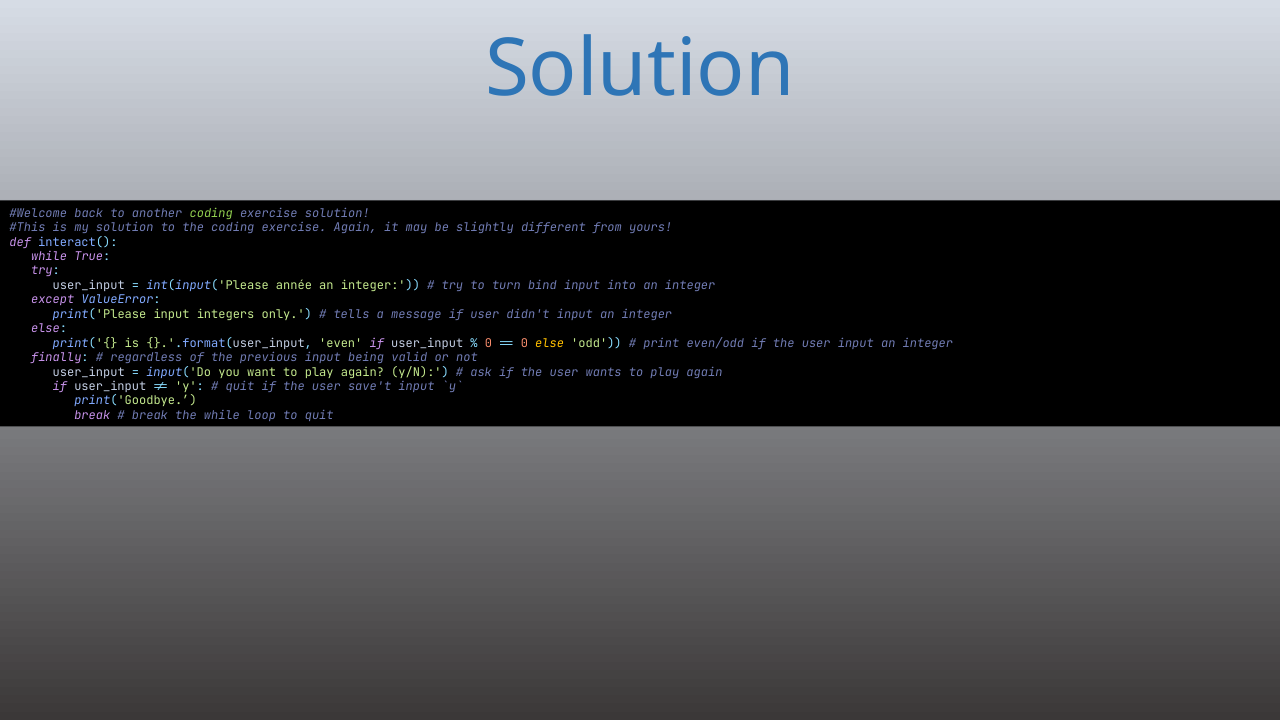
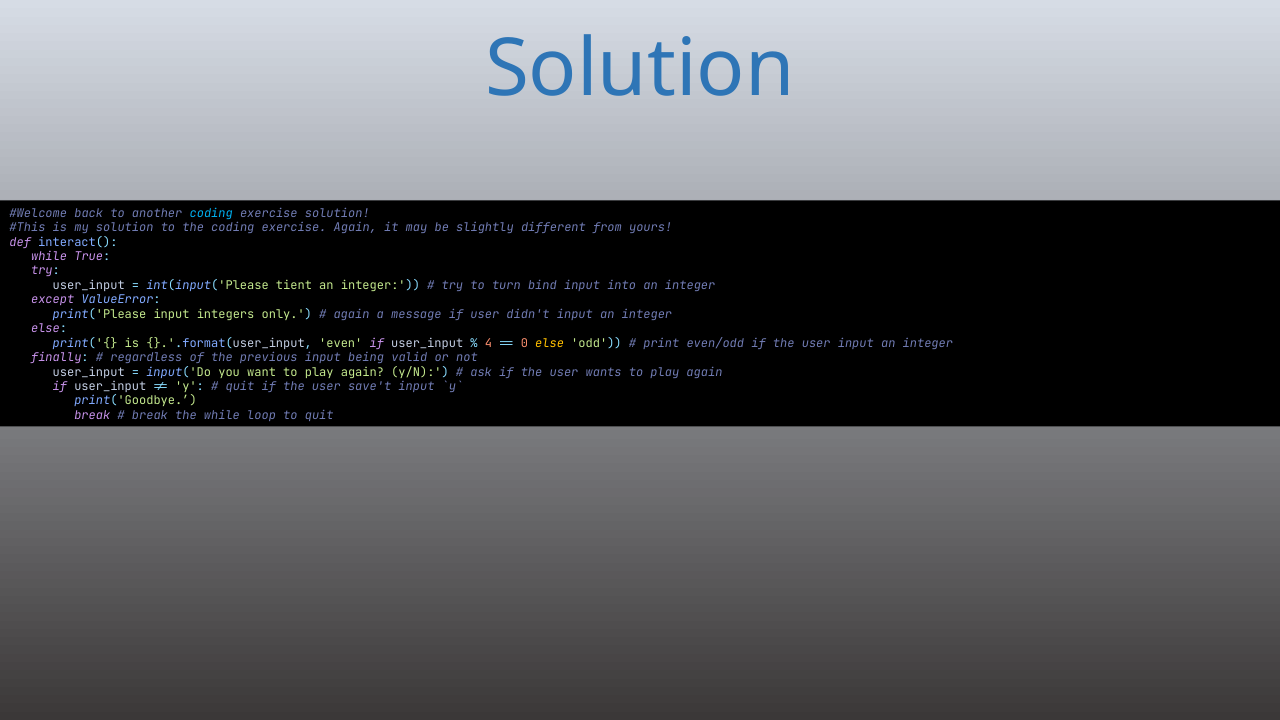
coding at (211, 213) colour: light green -> light blue
année: année -> tient
tells at (352, 314): tells -> again
0 at (488, 343): 0 -> 4
